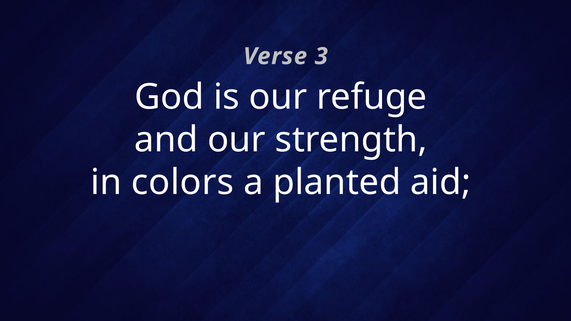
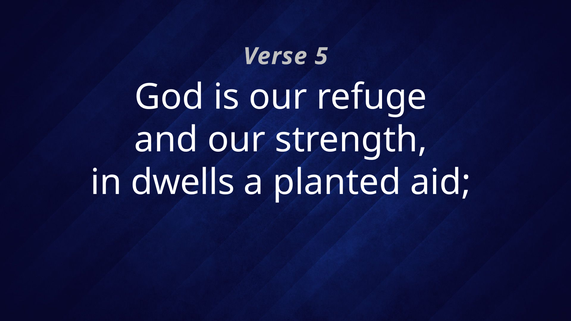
3: 3 -> 5
colors: colors -> dwells
